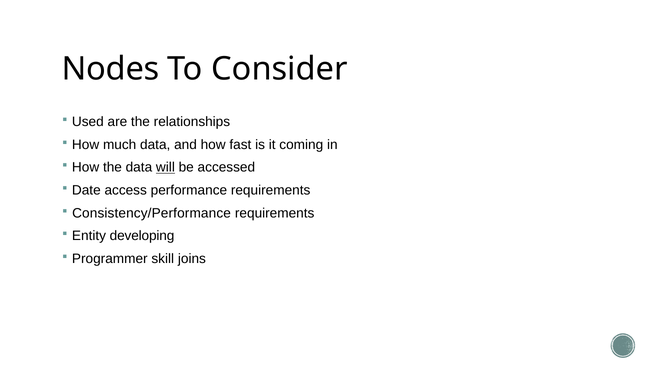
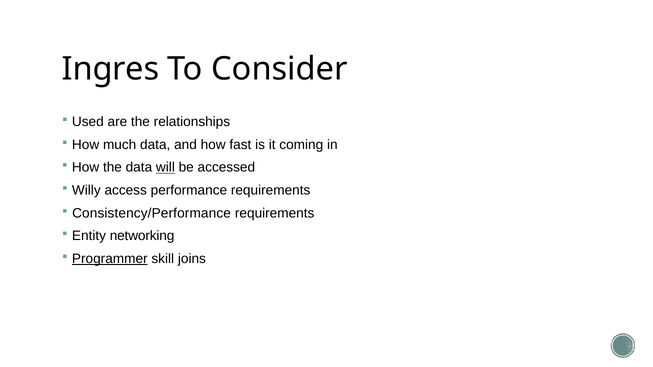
Nodes: Nodes -> Ingres
Date: Date -> Willy
developing: developing -> networking
Programmer underline: none -> present
